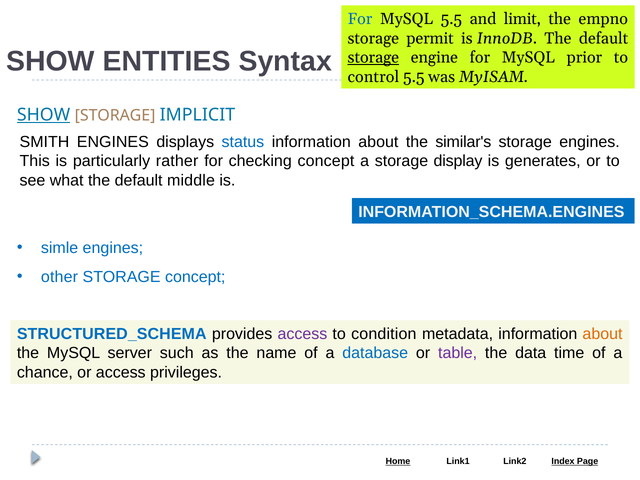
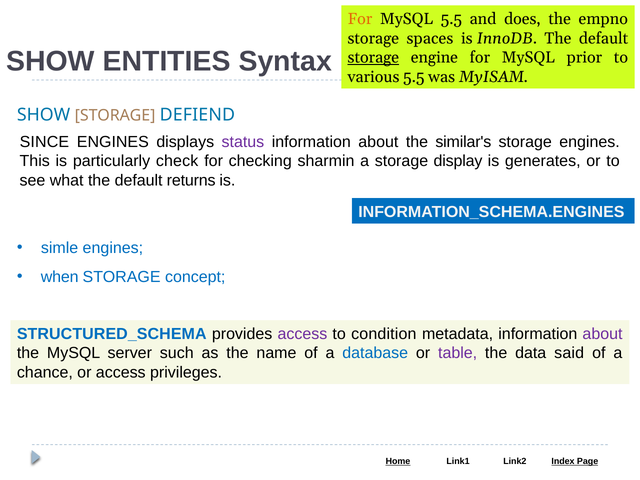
For at (360, 19) colour: blue -> orange
limit: limit -> does
permit: permit -> spaces
control: control -> various
SHOW at (44, 115) underline: present -> none
IMPLICIT: IMPLICIT -> DEFIEND
SMITH: SMITH -> SINCE
status colour: blue -> purple
rather: rather -> check
checking concept: concept -> sharmin
middle: middle -> returns
other: other -> when
about at (603, 334) colour: orange -> purple
time: time -> said
